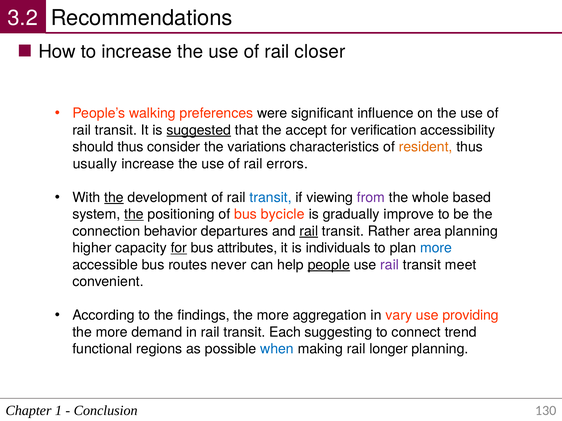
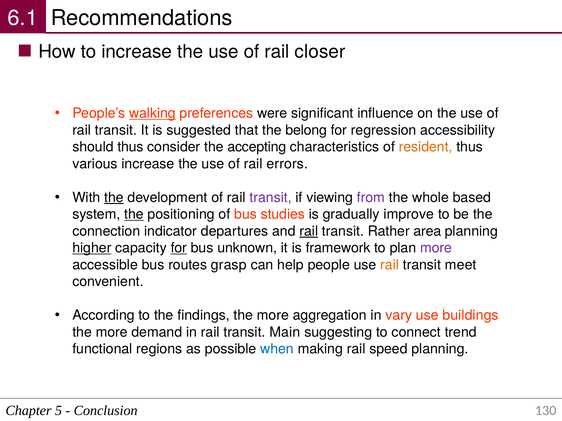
3.2: 3.2 -> 6.1
walking underline: none -> present
suggested underline: present -> none
accept: accept -> belong
verification: verification -> regression
variations: variations -> accepting
usually: usually -> various
transit at (271, 198) colour: blue -> purple
bycicle: bycicle -> studies
behavior: behavior -> indicator
higher underline: none -> present
attributes: attributes -> unknown
individuals: individuals -> framework
more at (436, 248) colour: blue -> purple
never: never -> grasp
people underline: present -> none
rail at (390, 265) colour: purple -> orange
providing: providing -> buildings
Each: Each -> Main
longer: longer -> speed
1: 1 -> 5
